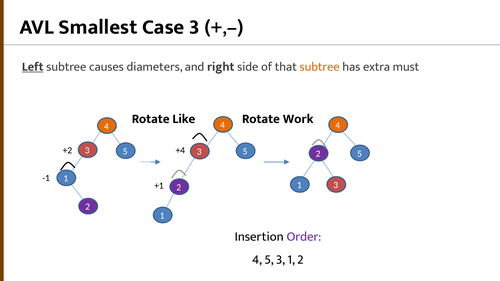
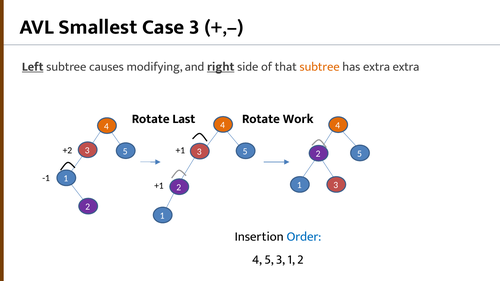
diameters: diameters -> modifying
right underline: none -> present
extra must: must -> extra
Like: Like -> Last
+4 at (180, 150): +4 -> +1
Order colour: purple -> blue
